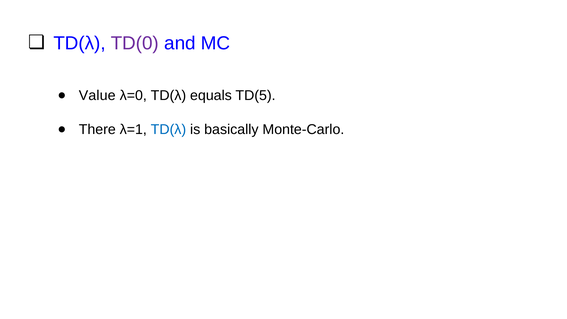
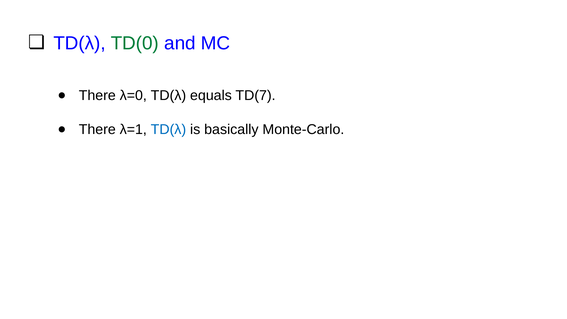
TD(0 colour: purple -> green
Value at (97, 95): Value -> There
TD(5: TD(5 -> TD(7
